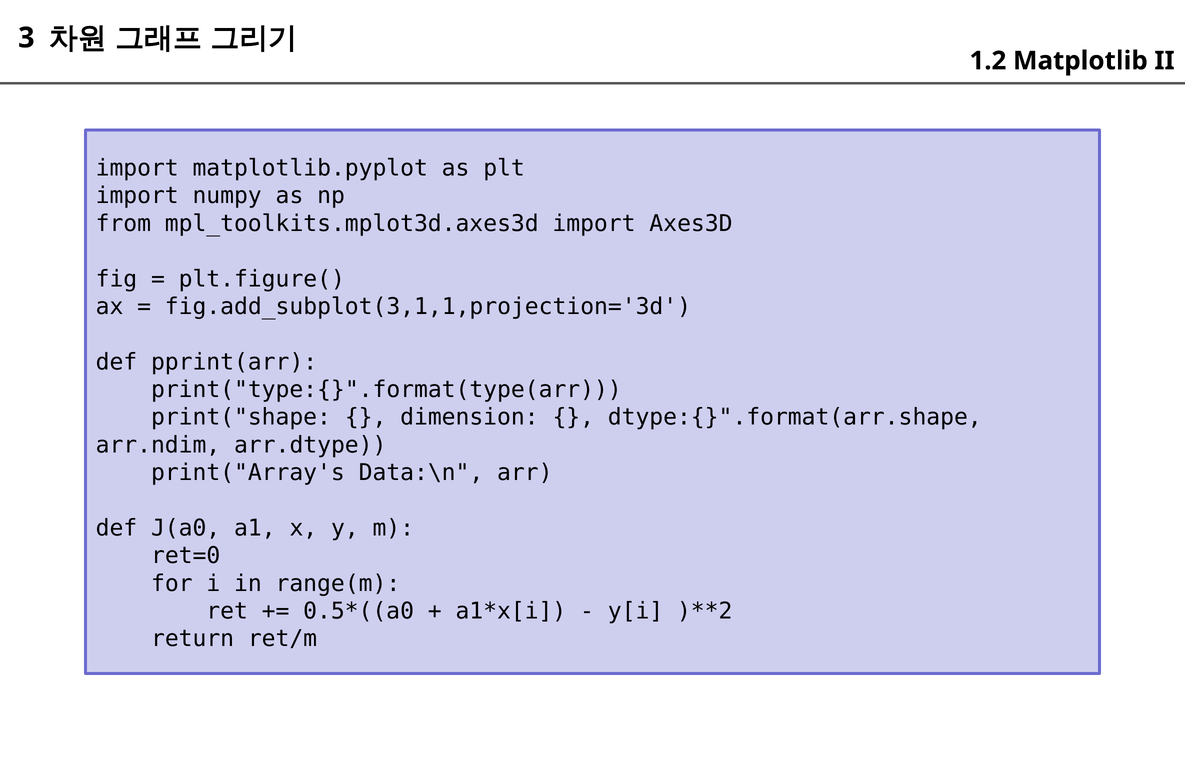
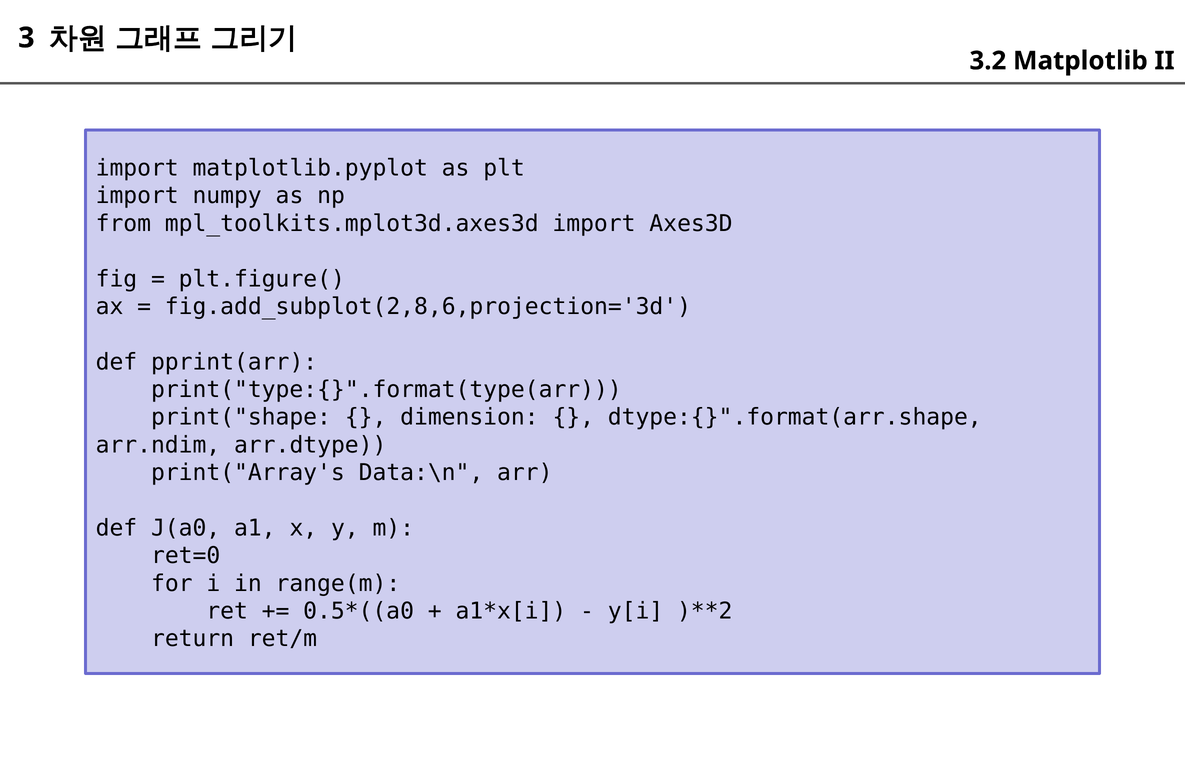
1.2: 1.2 -> 3.2
fig.add_subplot(3,1,1,projection='3d: fig.add_subplot(3,1,1,projection='3d -> fig.add_subplot(2,8,6,projection='3d
